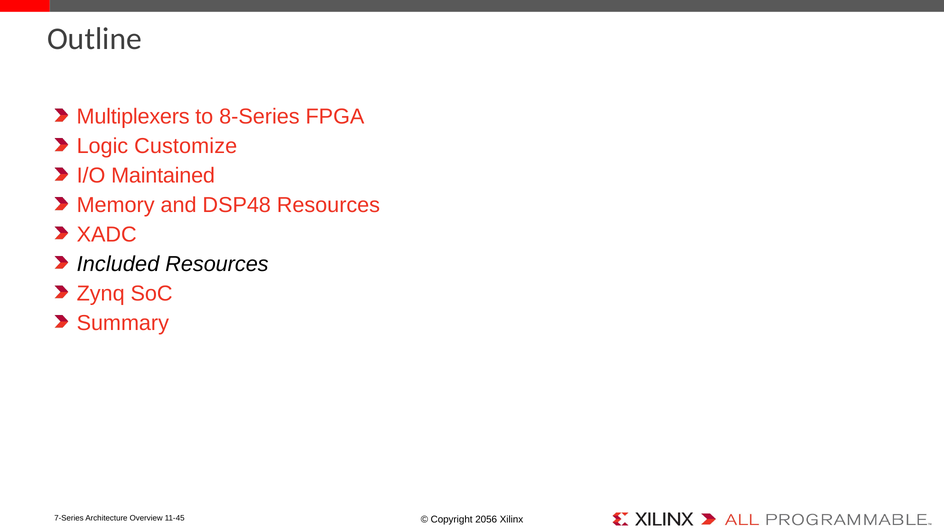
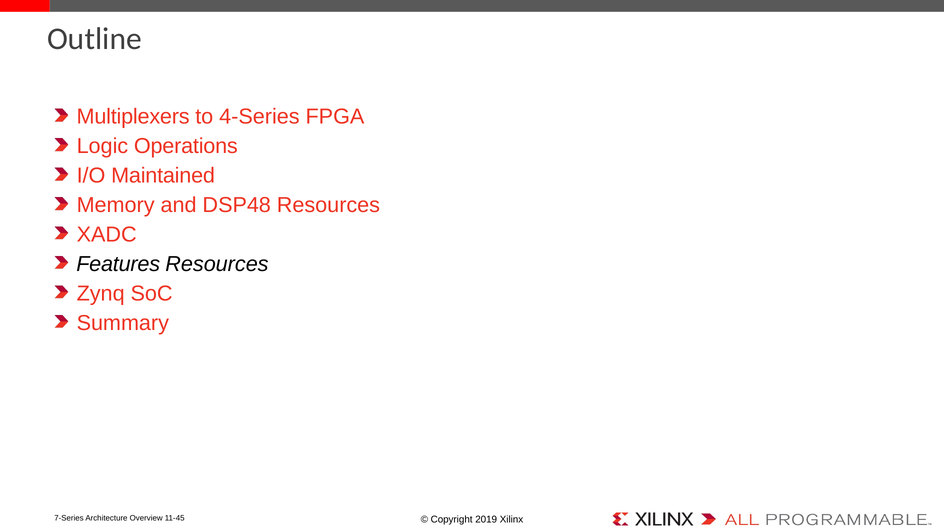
8-Series: 8-Series -> 4-Series
Customize: Customize -> Operations
Included: Included -> Features
2056: 2056 -> 2019
